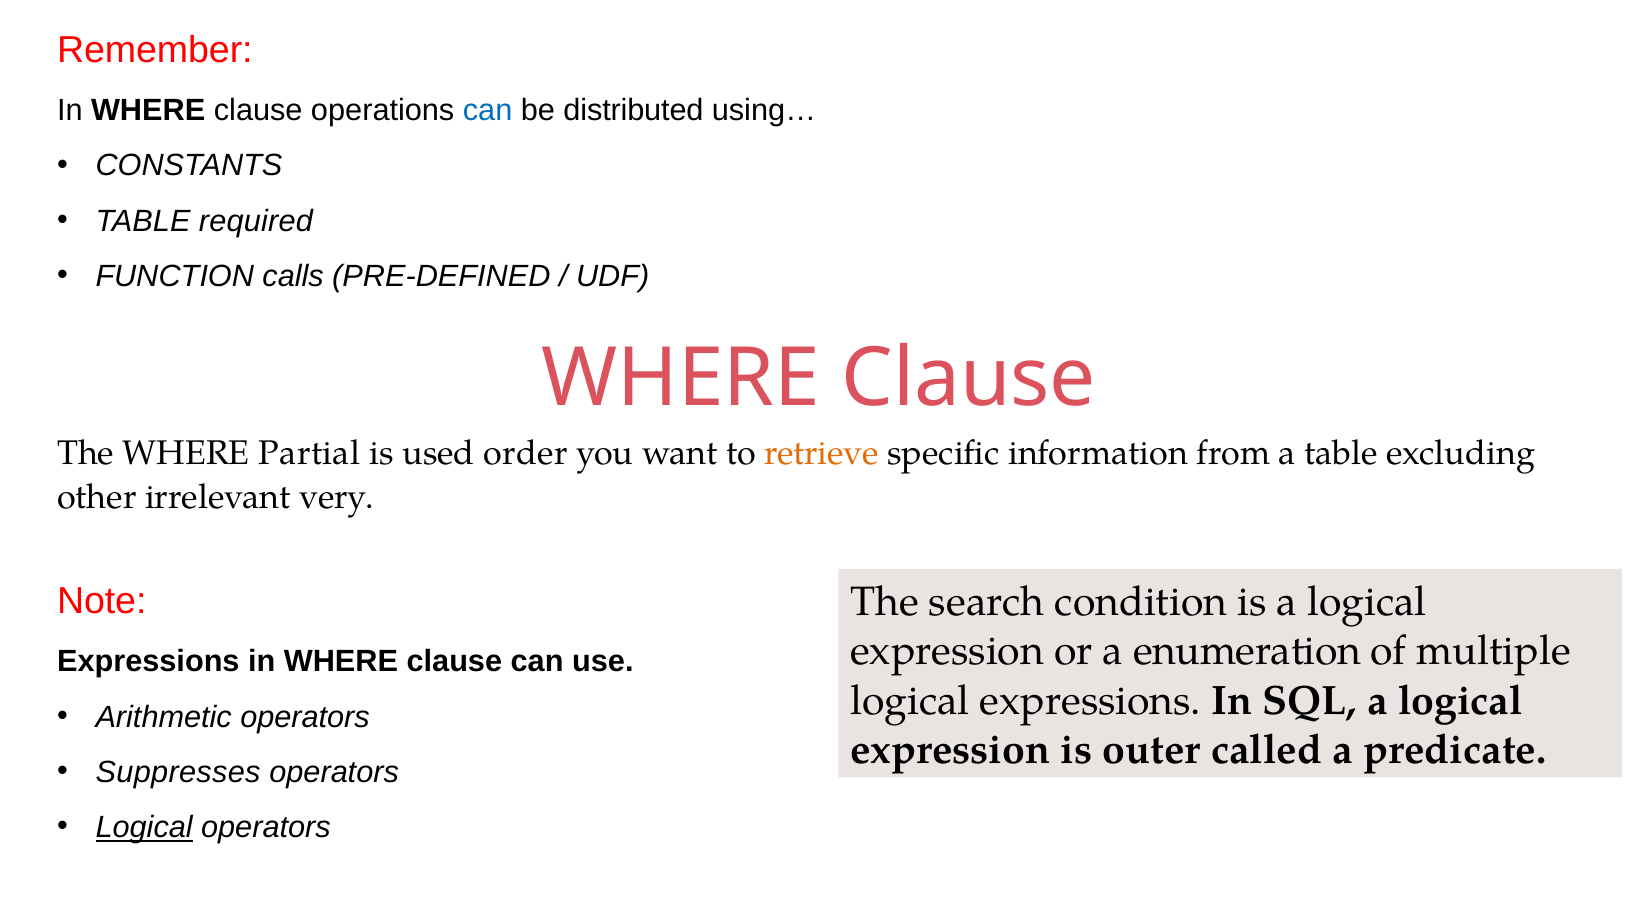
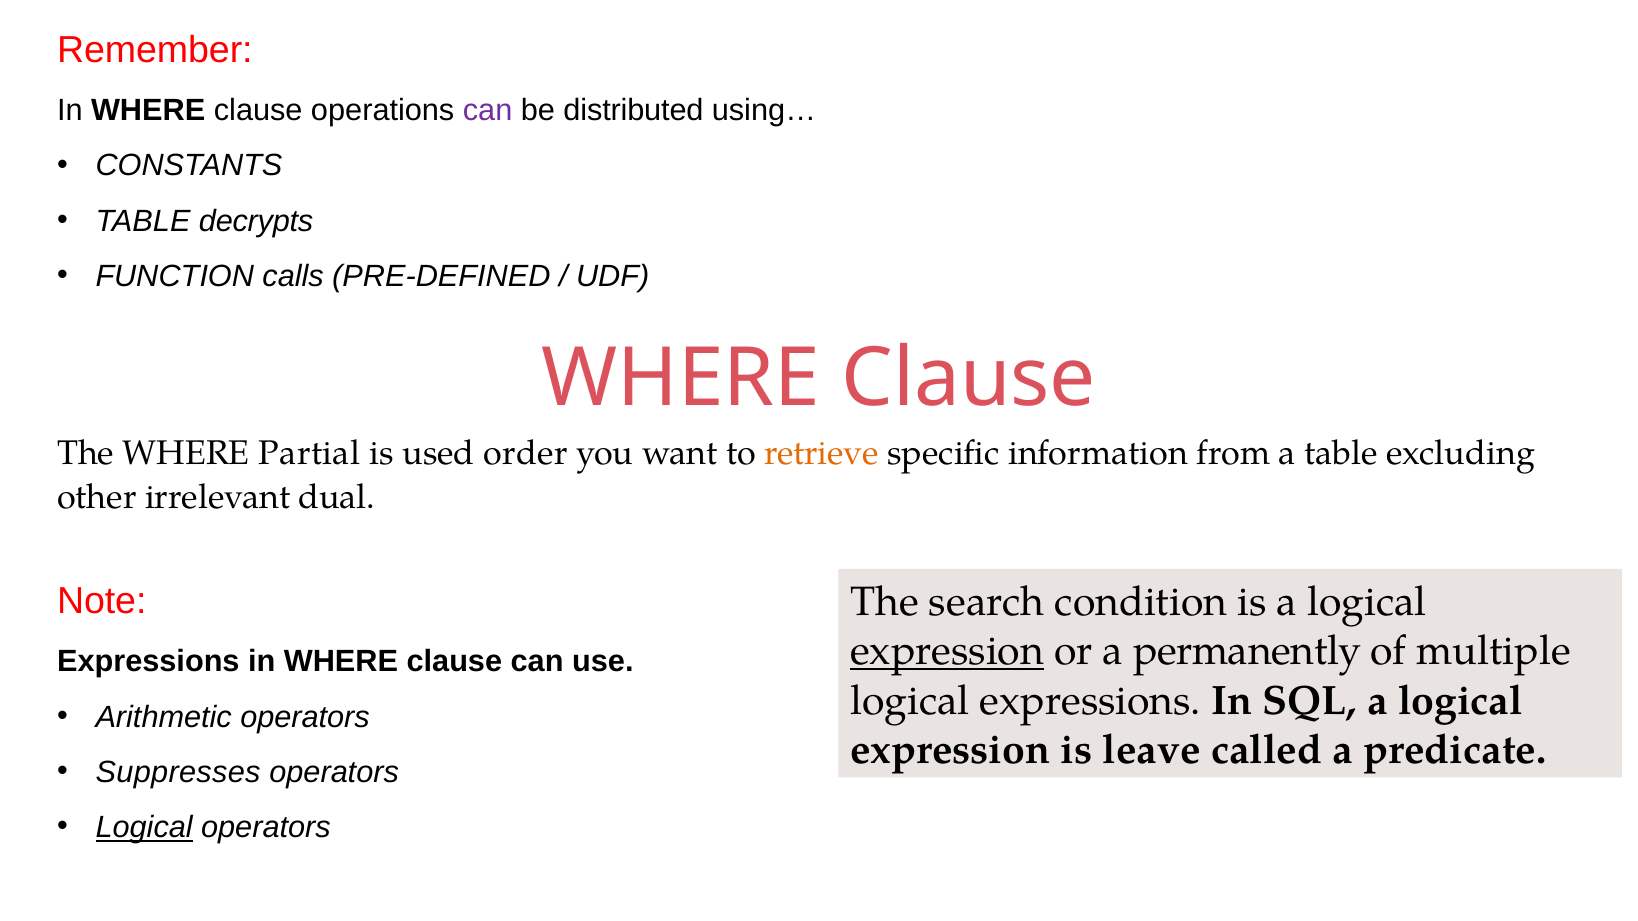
can at (488, 110) colour: blue -> purple
required: required -> decrypts
very: very -> dual
expression at (947, 652) underline: none -> present
enumeration: enumeration -> permanently
outer: outer -> leave
